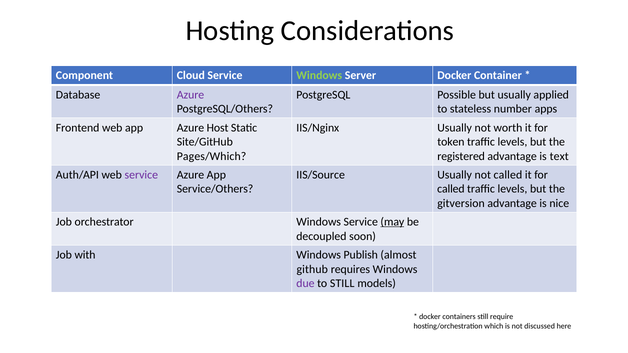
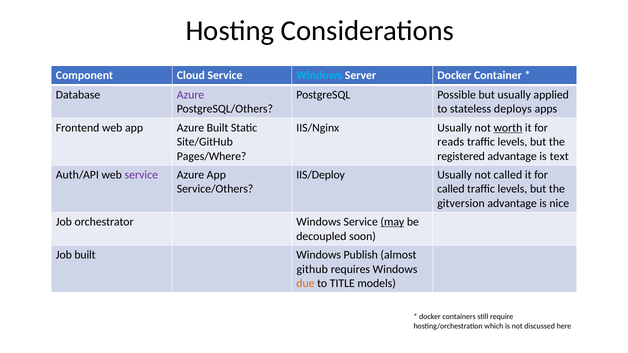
Windows at (319, 76) colour: light green -> light blue
number: number -> deploys
Azure Host: Host -> Built
worth underline: none -> present
token: token -> reads
Pages/Which: Pages/Which -> Pages/Where
IIS/Source: IIS/Source -> IIS/Deploy
Job with: with -> built
due colour: purple -> orange
to STILL: STILL -> TITLE
